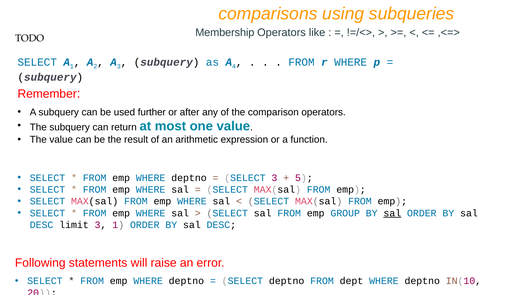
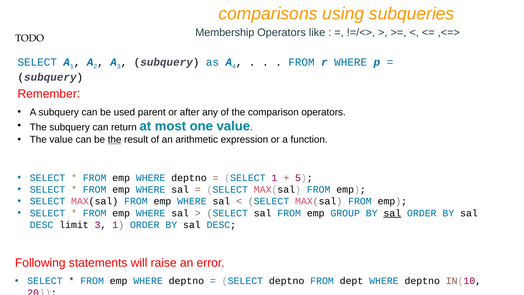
further: further -> parent
the at (115, 140) underline: none -> present
SELECT 3: 3 -> 1
